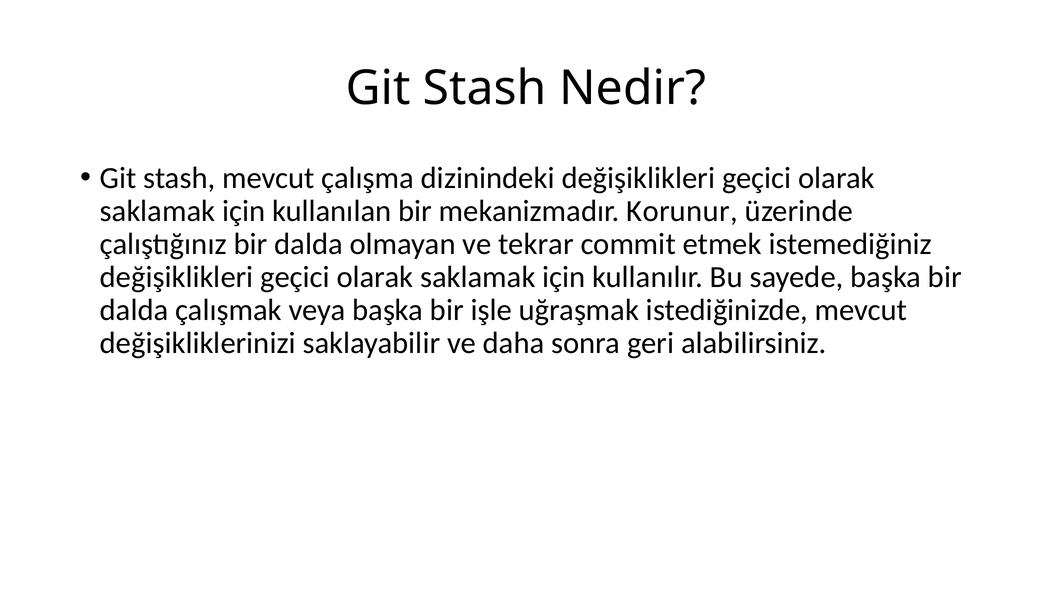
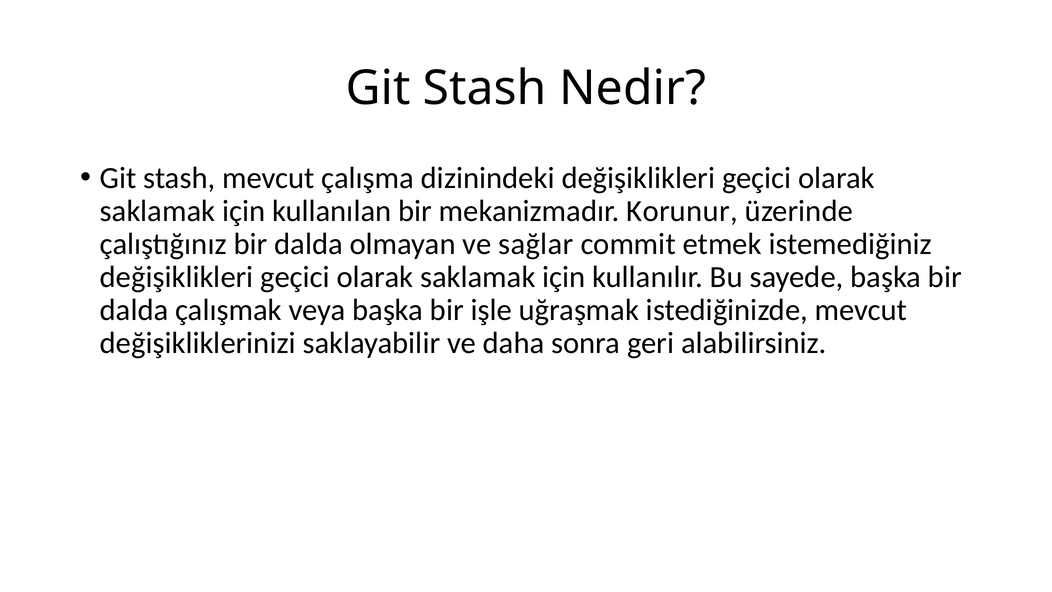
tekrar: tekrar -> sağlar
